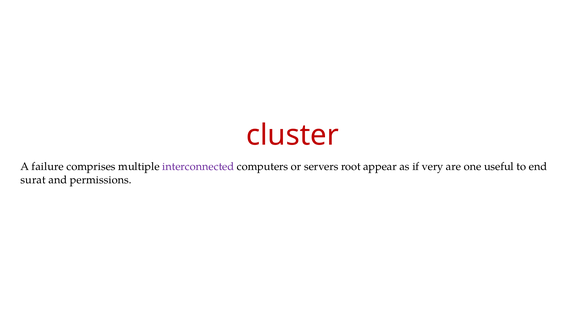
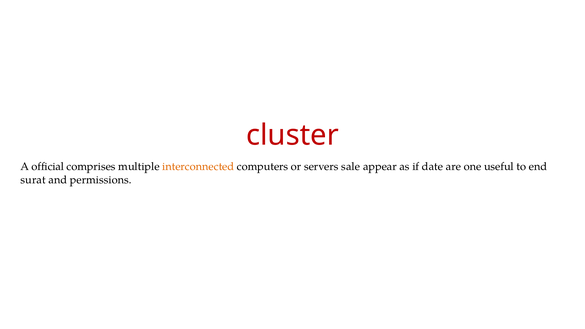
failure: failure -> official
interconnected colour: purple -> orange
root: root -> sale
very: very -> date
